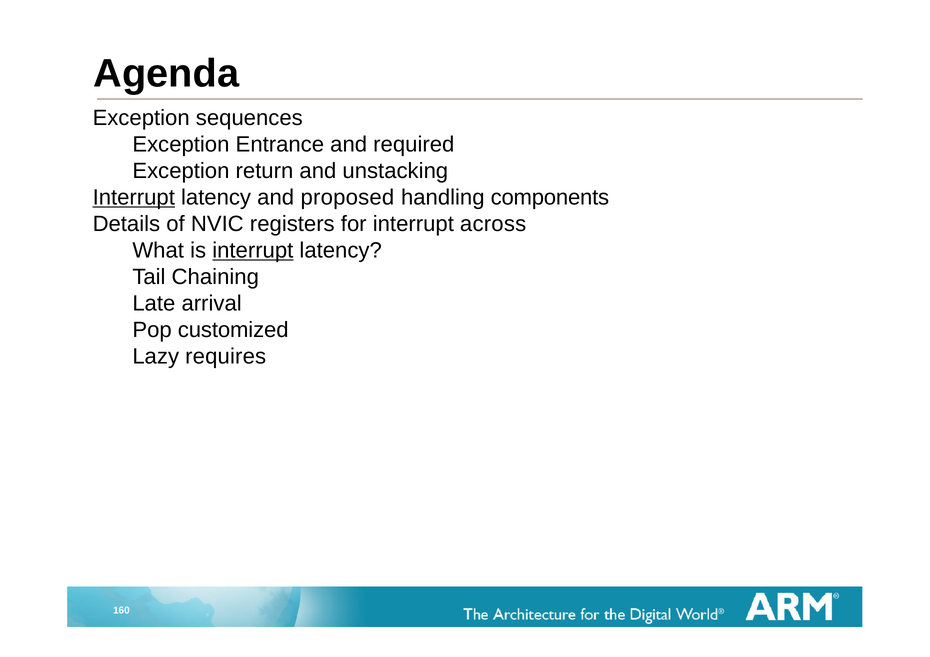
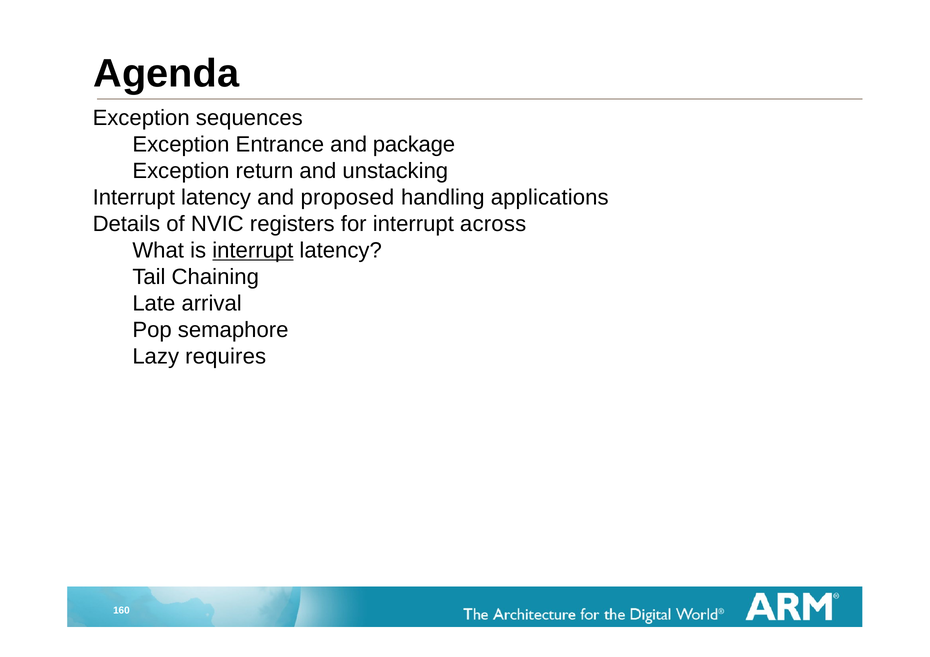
required: required -> package
Interrupt at (134, 197) underline: present -> none
components: components -> applications
customized: customized -> semaphore
